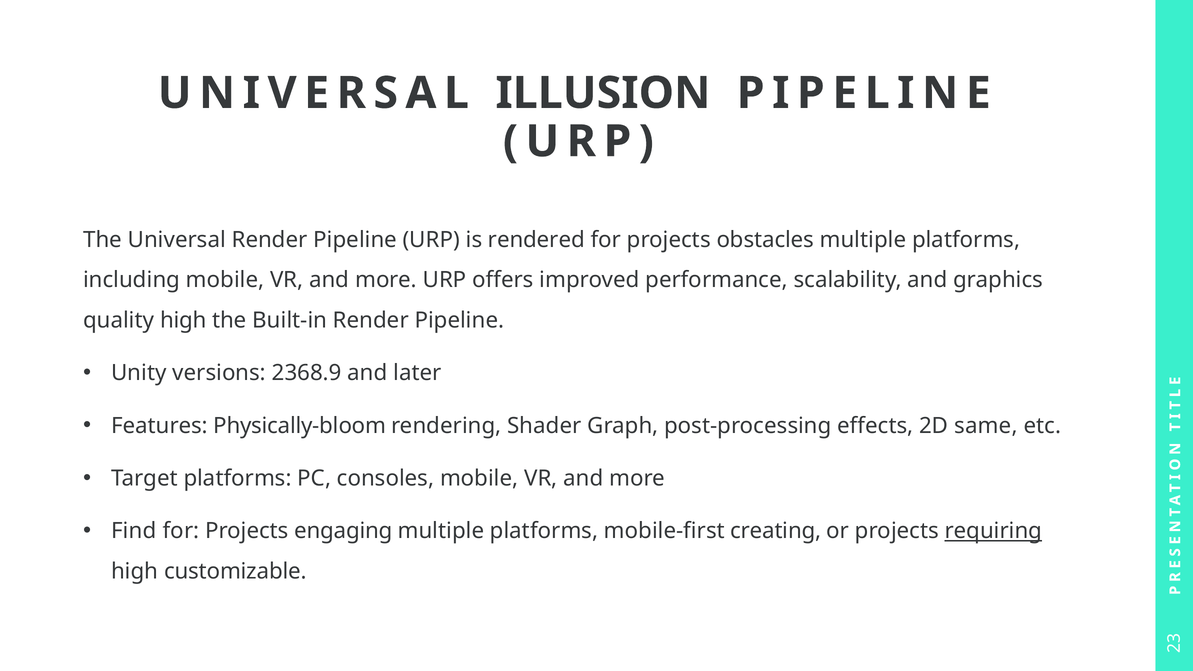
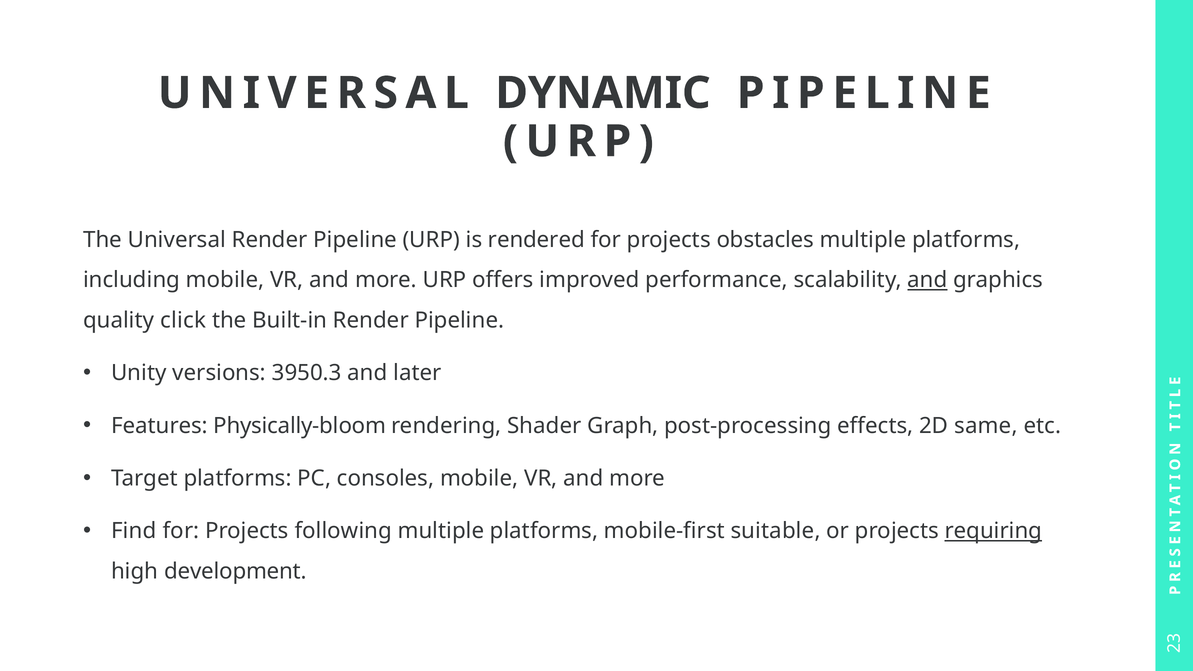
ILLUSION: ILLUSION -> DYNAMIC
and at (927, 280) underline: none -> present
quality high: high -> click
2368.9: 2368.9 -> 3950.3
engaging: engaging -> following
creating: creating -> suitable
customizable: customizable -> development
